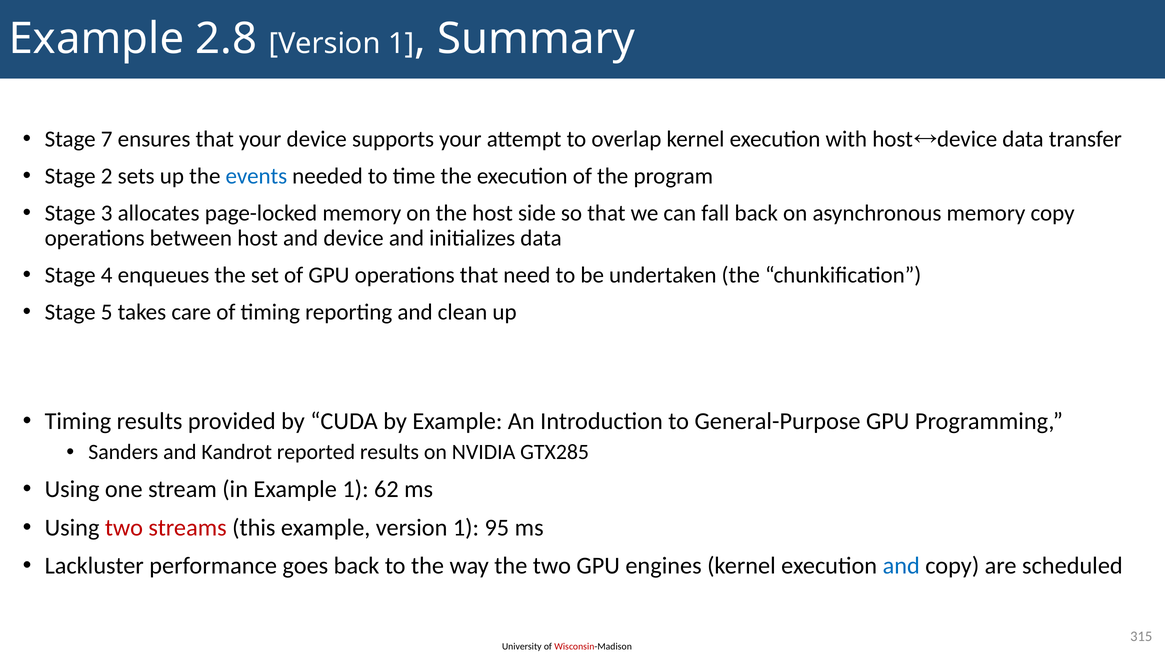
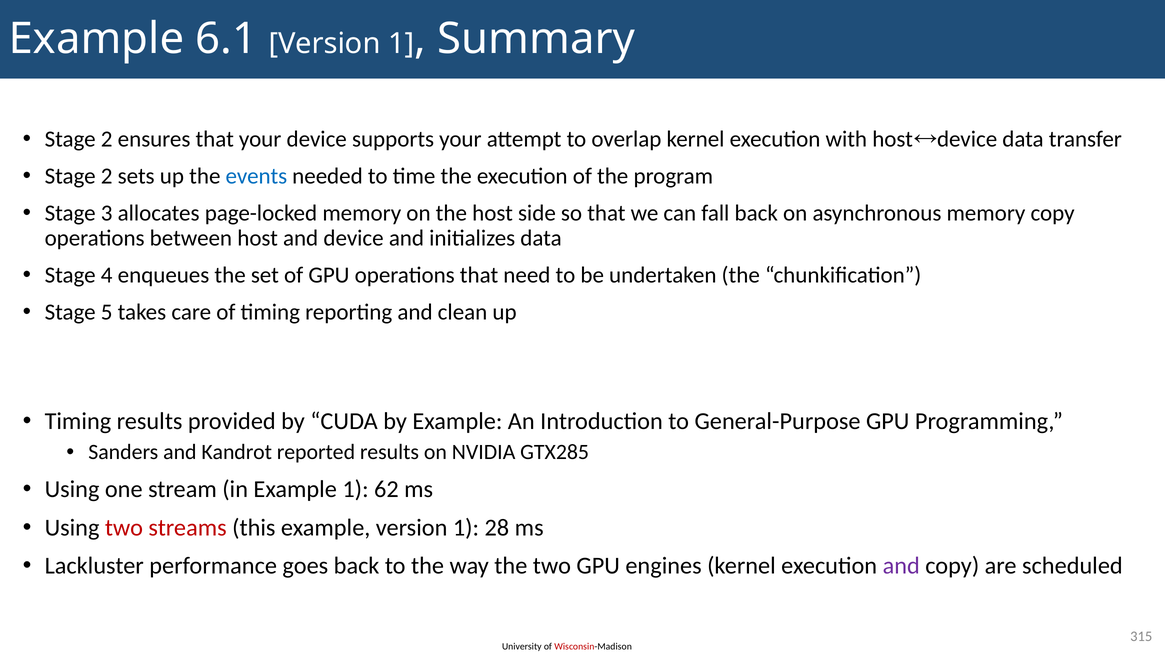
2.8: 2.8 -> 6.1
7 at (107, 139): 7 -> 2
95: 95 -> 28
and at (901, 566) colour: blue -> purple
